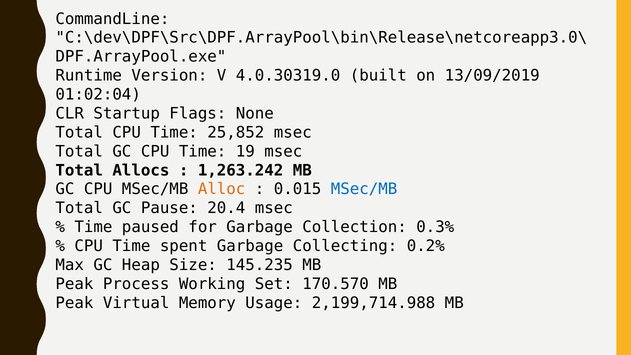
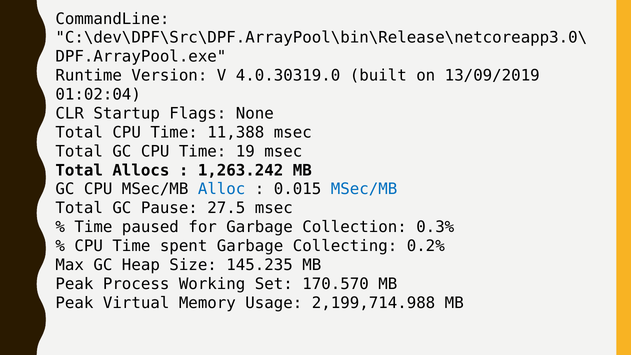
25,852: 25,852 -> 11,388
Alloc colour: orange -> blue
20.4: 20.4 -> 27.5
